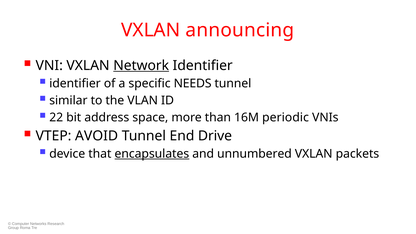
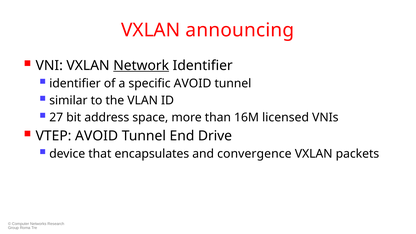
specific NEEDS: NEEDS -> AVOID
22: 22 -> 27
periodic: periodic -> licensed
encapsulates underline: present -> none
unnumbered: unnumbered -> convergence
